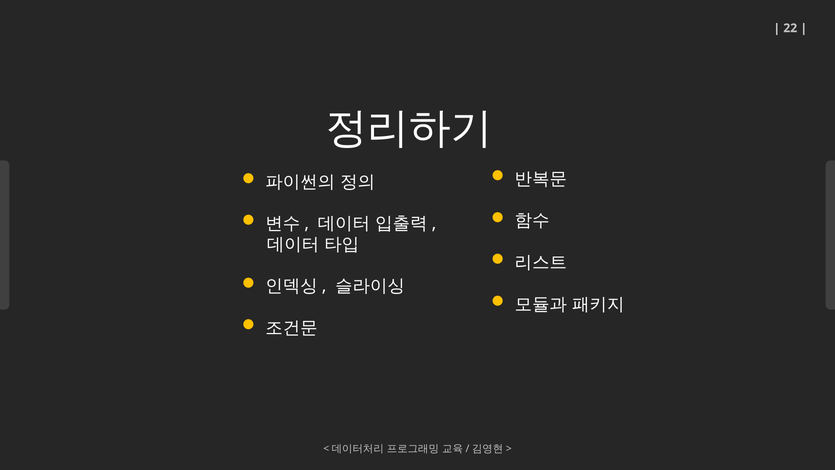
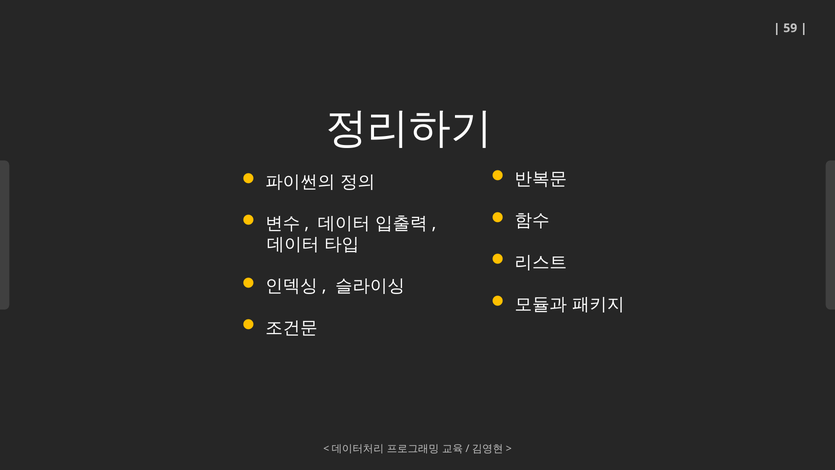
22: 22 -> 59
